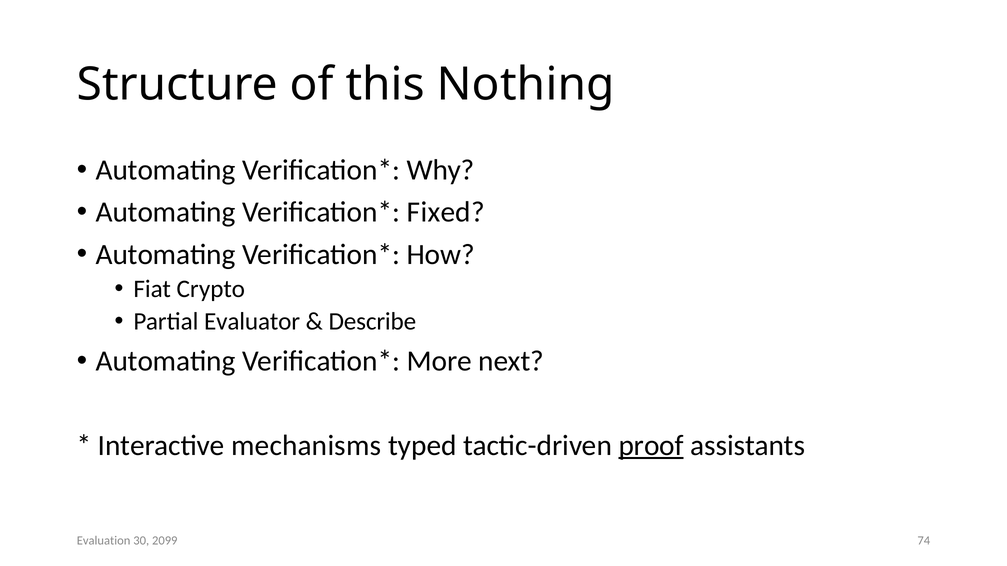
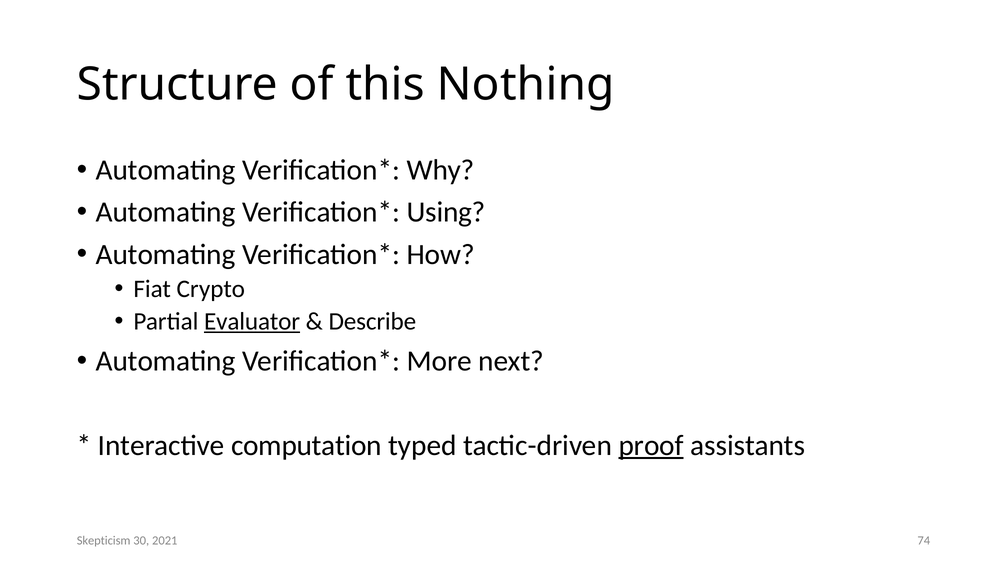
Fixed: Fixed -> Using
Evaluator underline: none -> present
mechanisms: mechanisms -> computation
Evaluation: Evaluation -> Skepticism
2099: 2099 -> 2021
